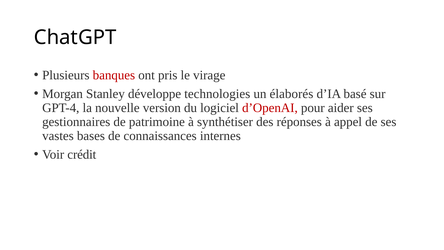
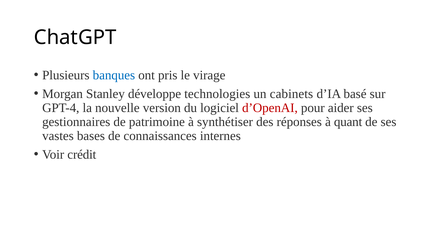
banques colour: red -> blue
élaborés: élaborés -> cabinets
appel: appel -> quant
